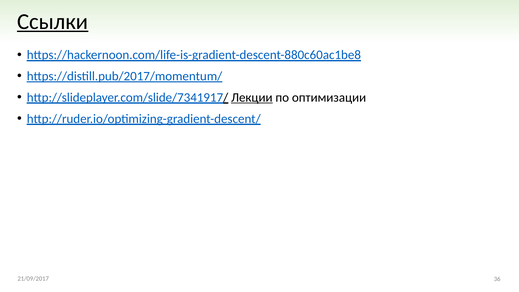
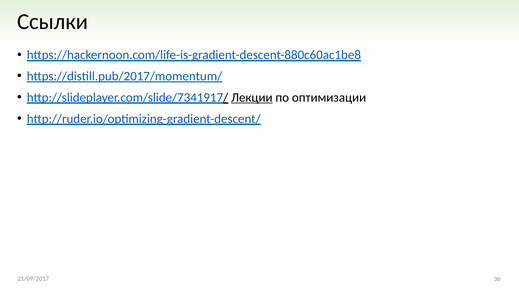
Ссылки underline: present -> none
